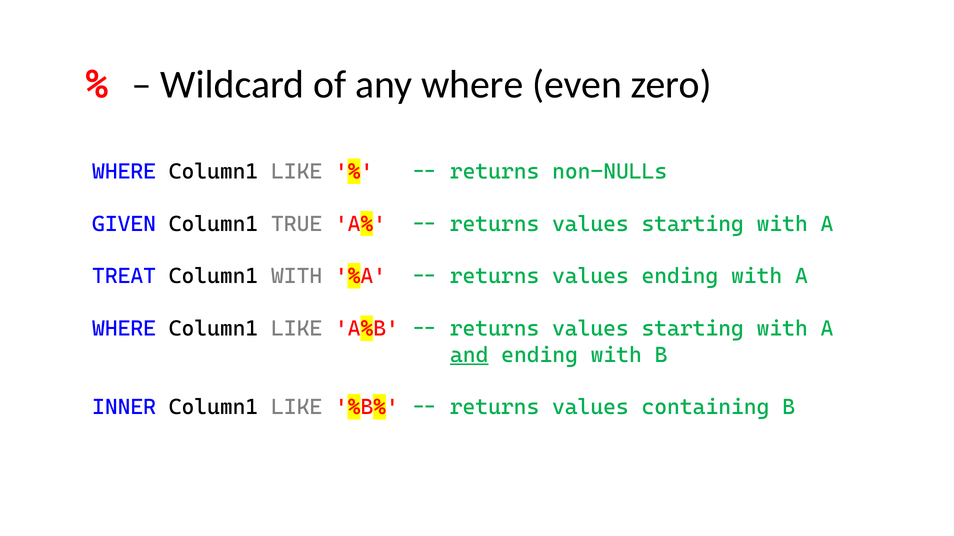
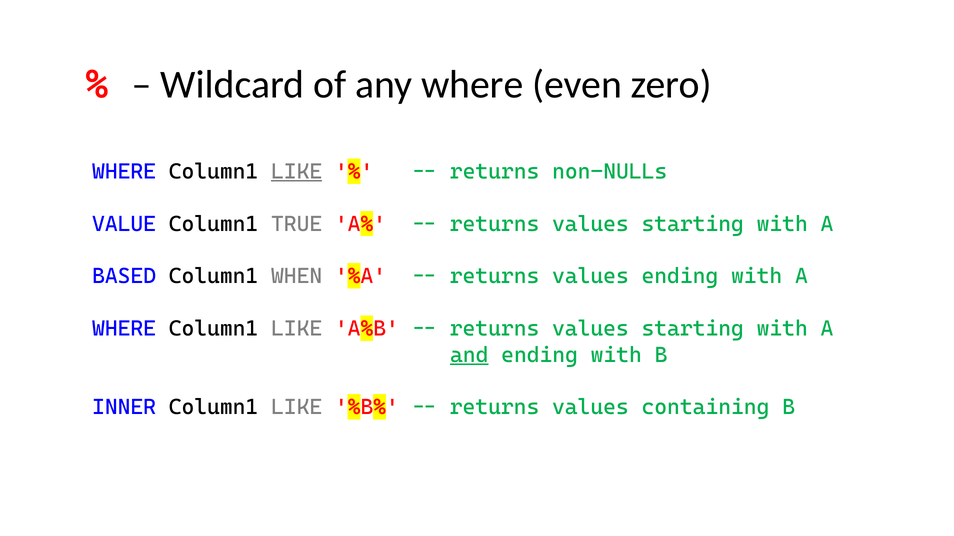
LIKE at (297, 172) underline: none -> present
GIVEN: GIVEN -> VALUE
TREAT: TREAT -> BASED
Column1 WITH: WITH -> WHEN
